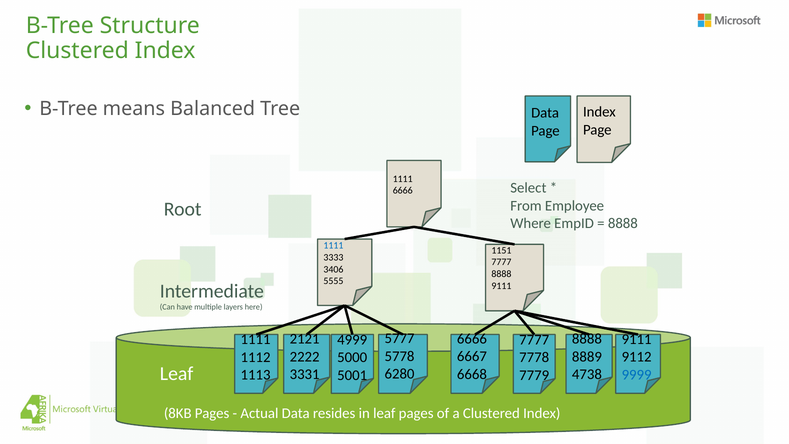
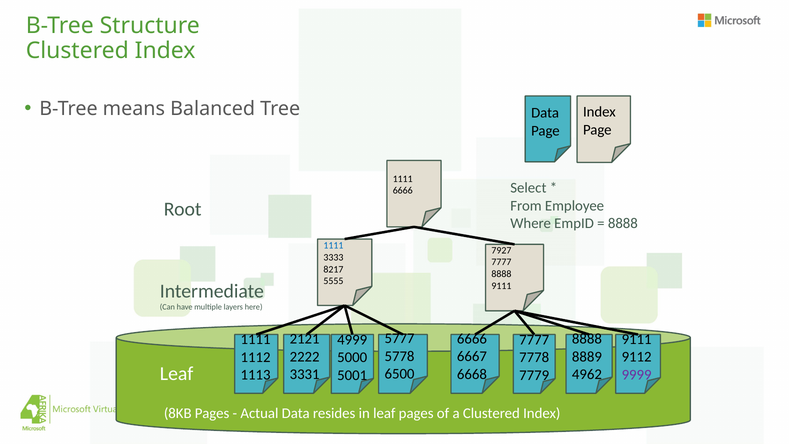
1151: 1151 -> 7927
3406: 3406 -> 8217
6280: 6280 -> 6500
4738: 4738 -> 4962
9999 colour: blue -> purple
